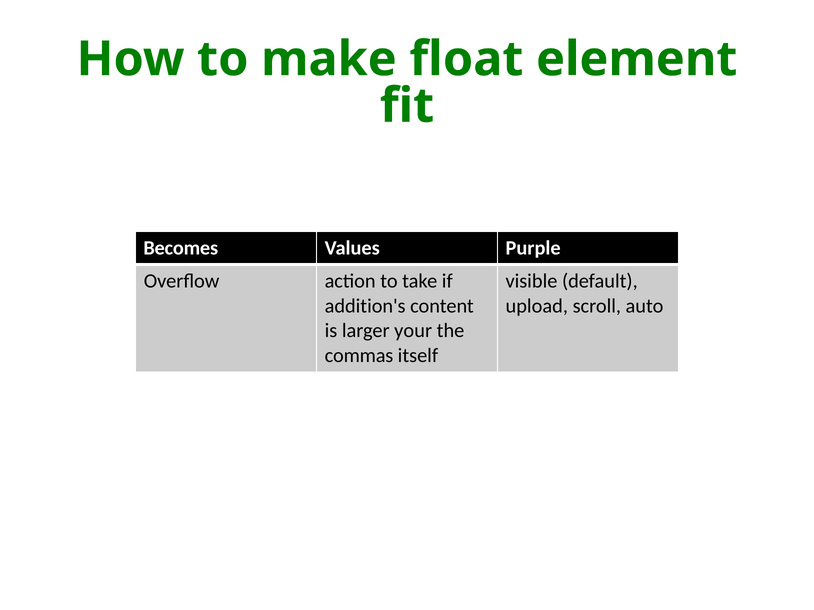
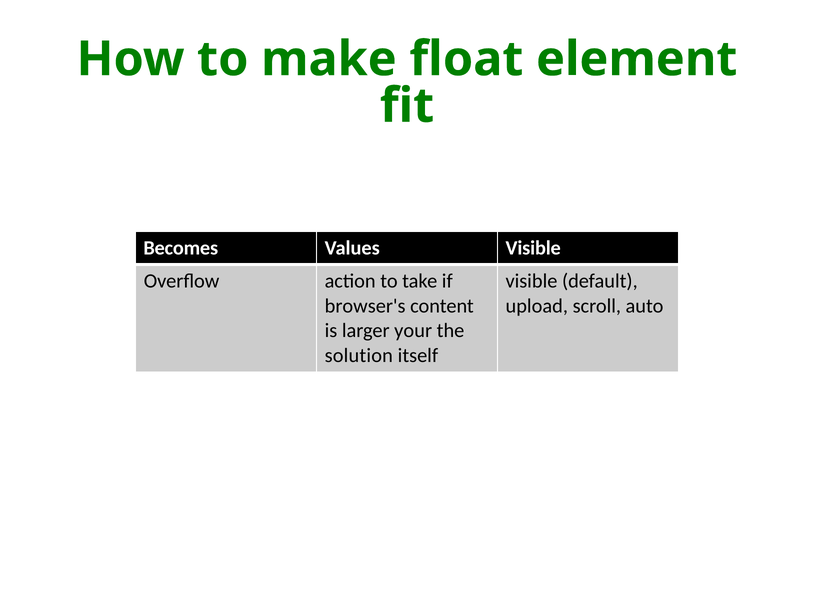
Values Purple: Purple -> Visible
addition's: addition's -> browser's
commas: commas -> solution
